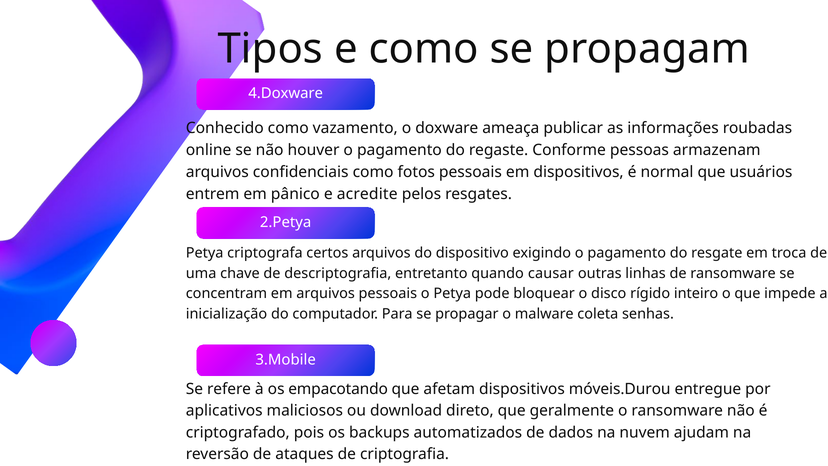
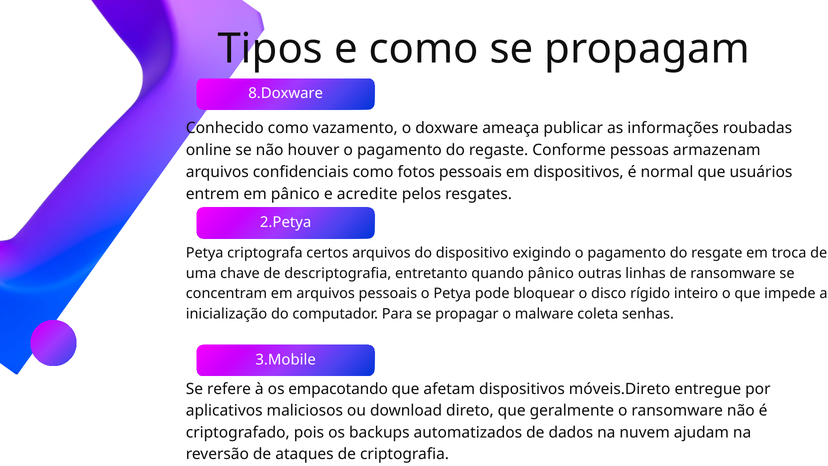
4.Doxware: 4.Doxware -> 8.Doxware
quando causar: causar -> pânico
móveis.Durou: móveis.Durou -> móveis.Direto
